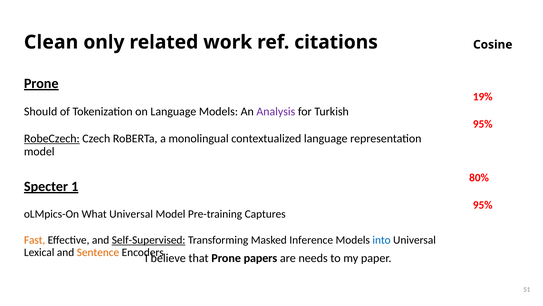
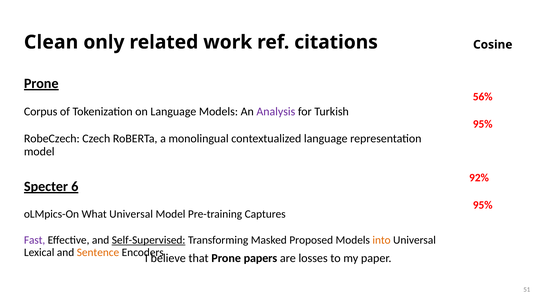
19%: 19% -> 56%
Should: Should -> Corpus
RobeCzech underline: present -> none
80%: 80% -> 92%
1: 1 -> 6
Fast colour: orange -> purple
Inference: Inference -> Proposed
into colour: blue -> orange
needs: needs -> losses
